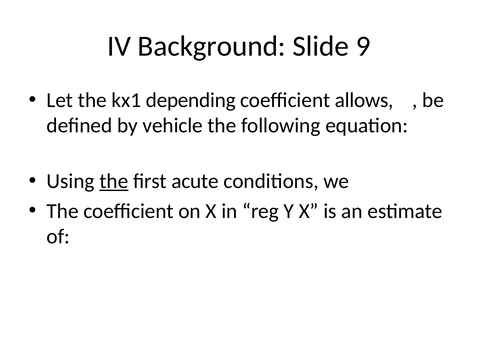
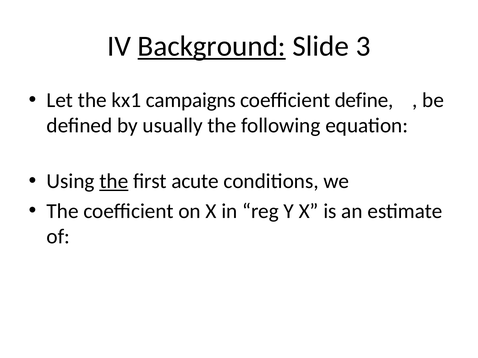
Background underline: none -> present
9: 9 -> 3
depending: depending -> campaigns
allows: allows -> define
vehicle: vehicle -> usually
